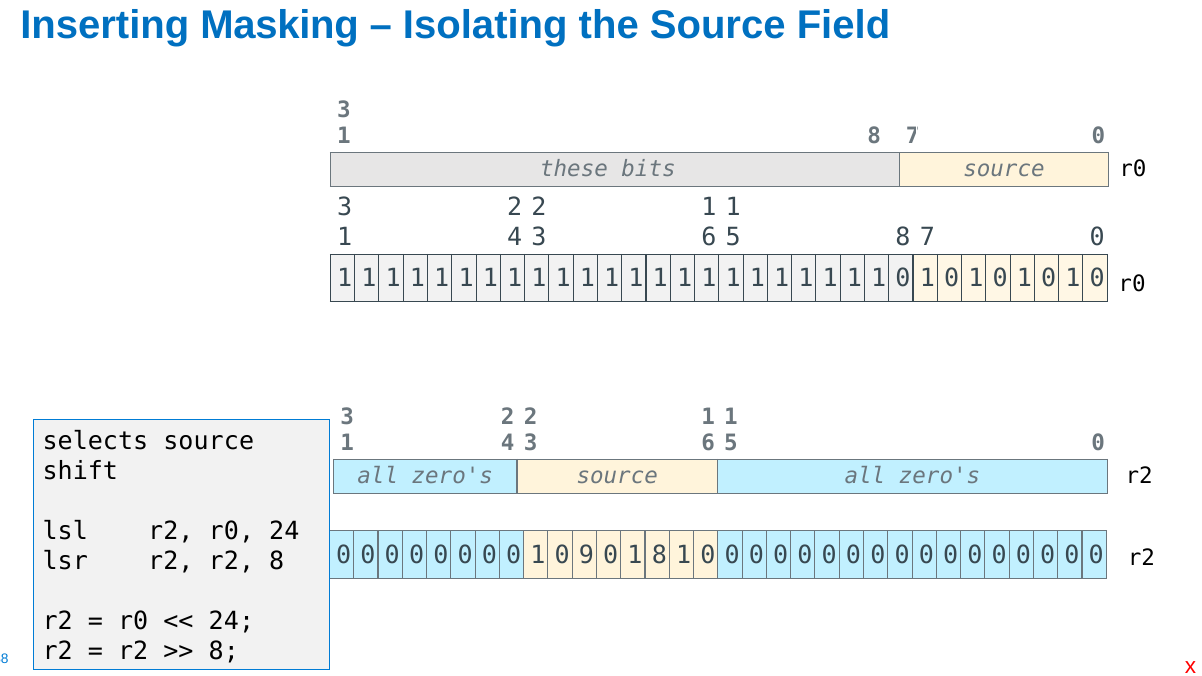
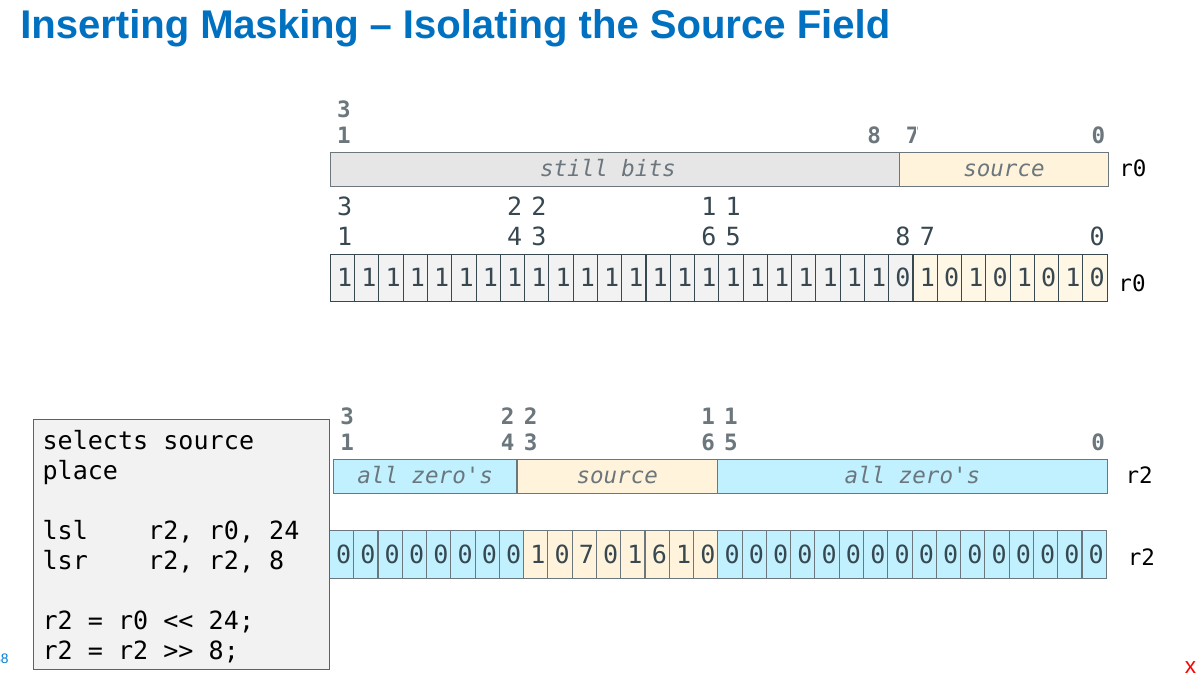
these: these -> still
shift: shift -> place
0 9: 9 -> 7
0 1 8: 8 -> 6
